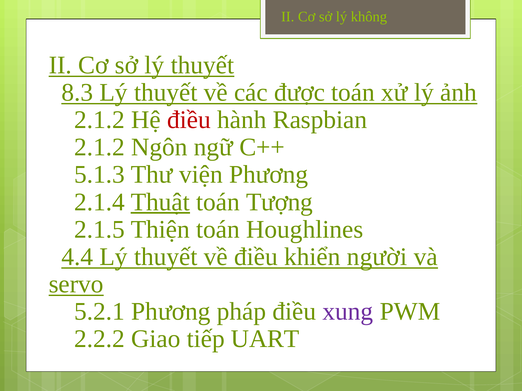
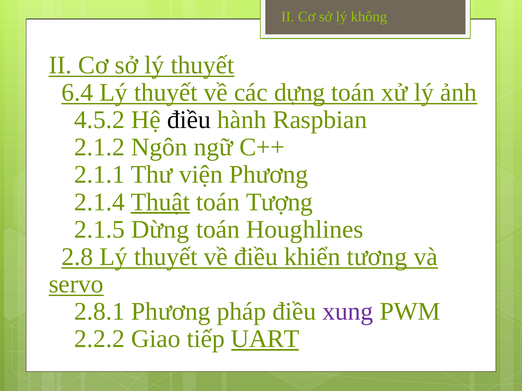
8.3: 8.3 -> 6.4
được: được -> dựng
2.1.2 at (99, 120): 2.1.2 -> 4.5.2
điều at (189, 120) colour: red -> black
5.1.3: 5.1.3 -> 2.1.1
Thiện: Thiện -> Dừng
4.4: 4.4 -> 2.8
người: người -> tương
5.2.1: 5.2.1 -> 2.8.1
UART underline: none -> present
